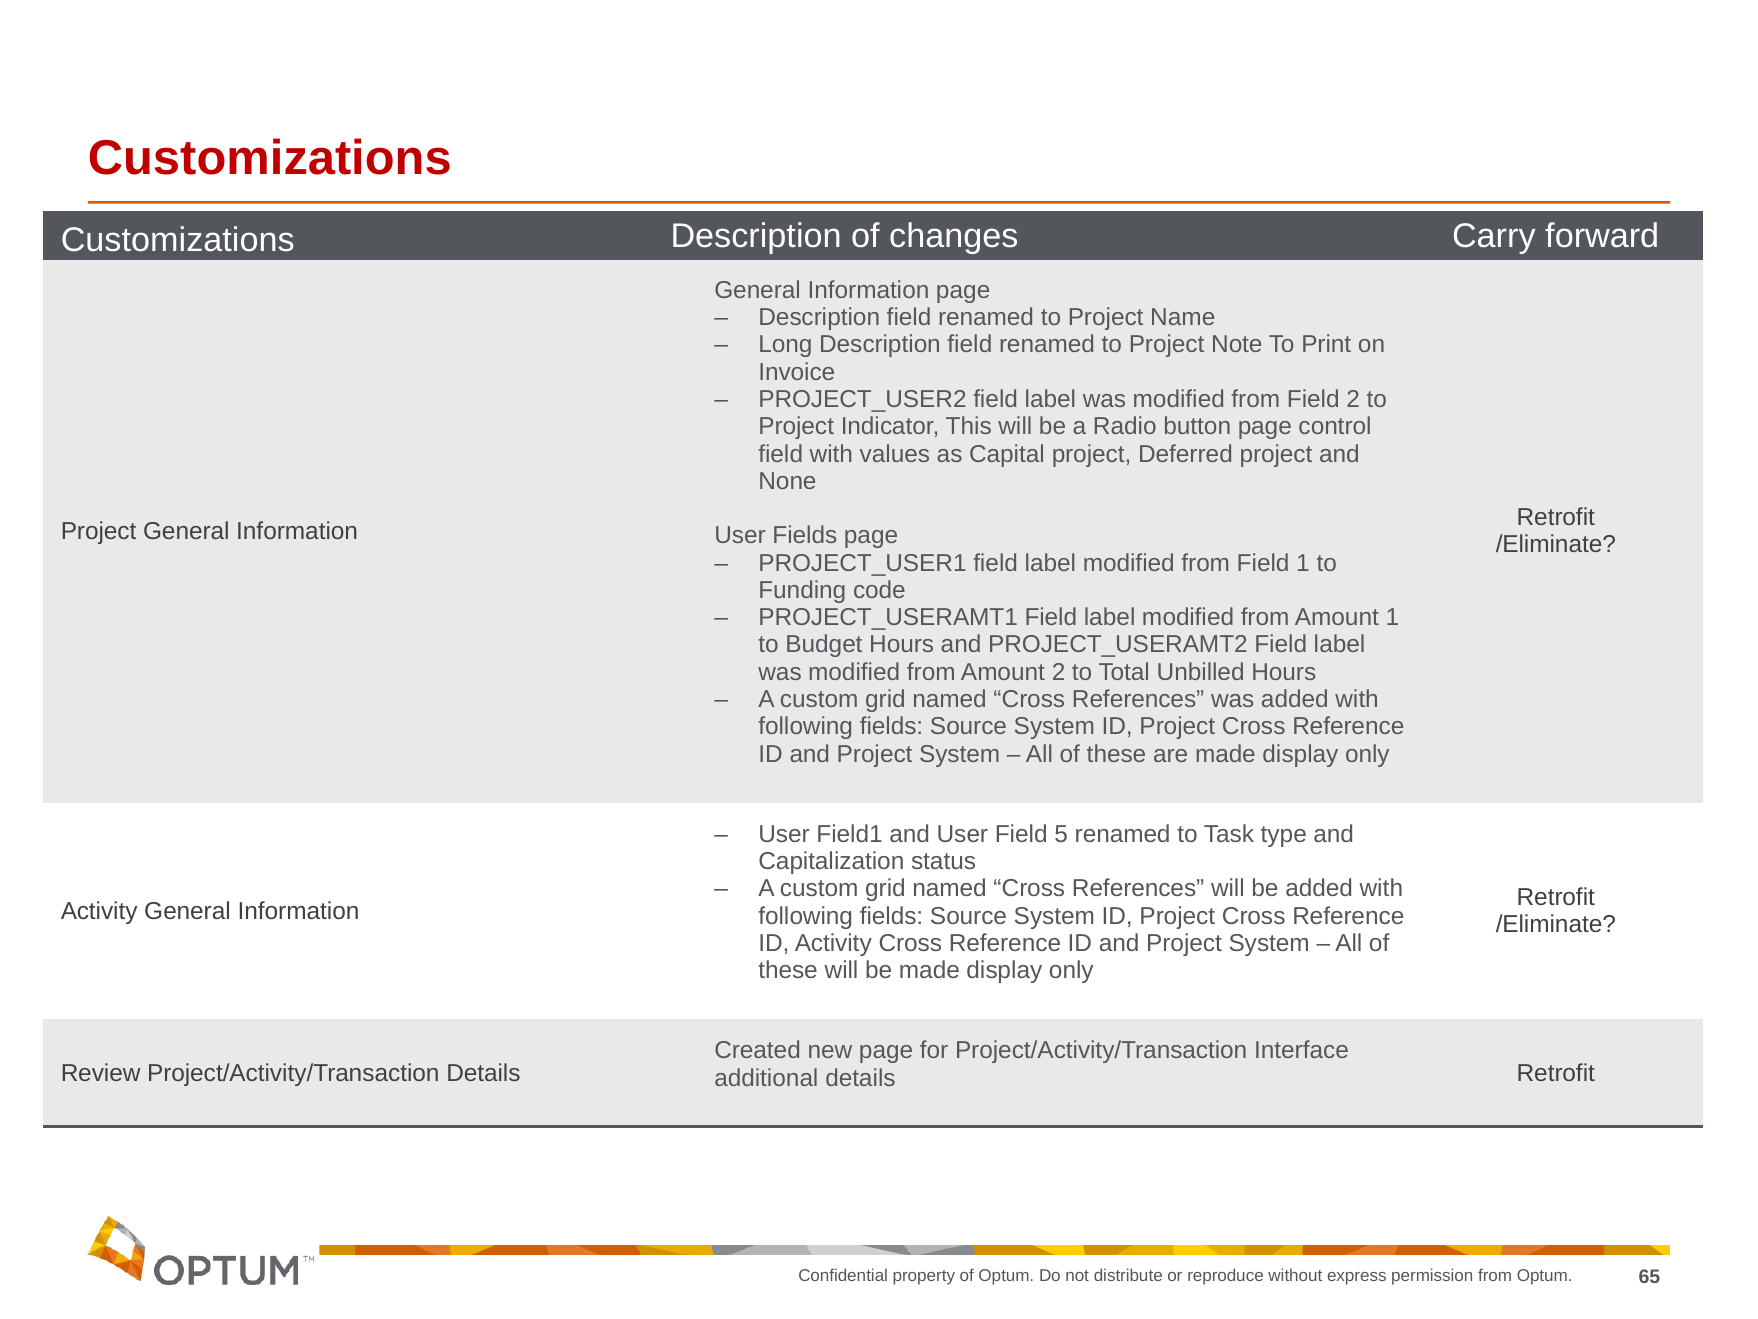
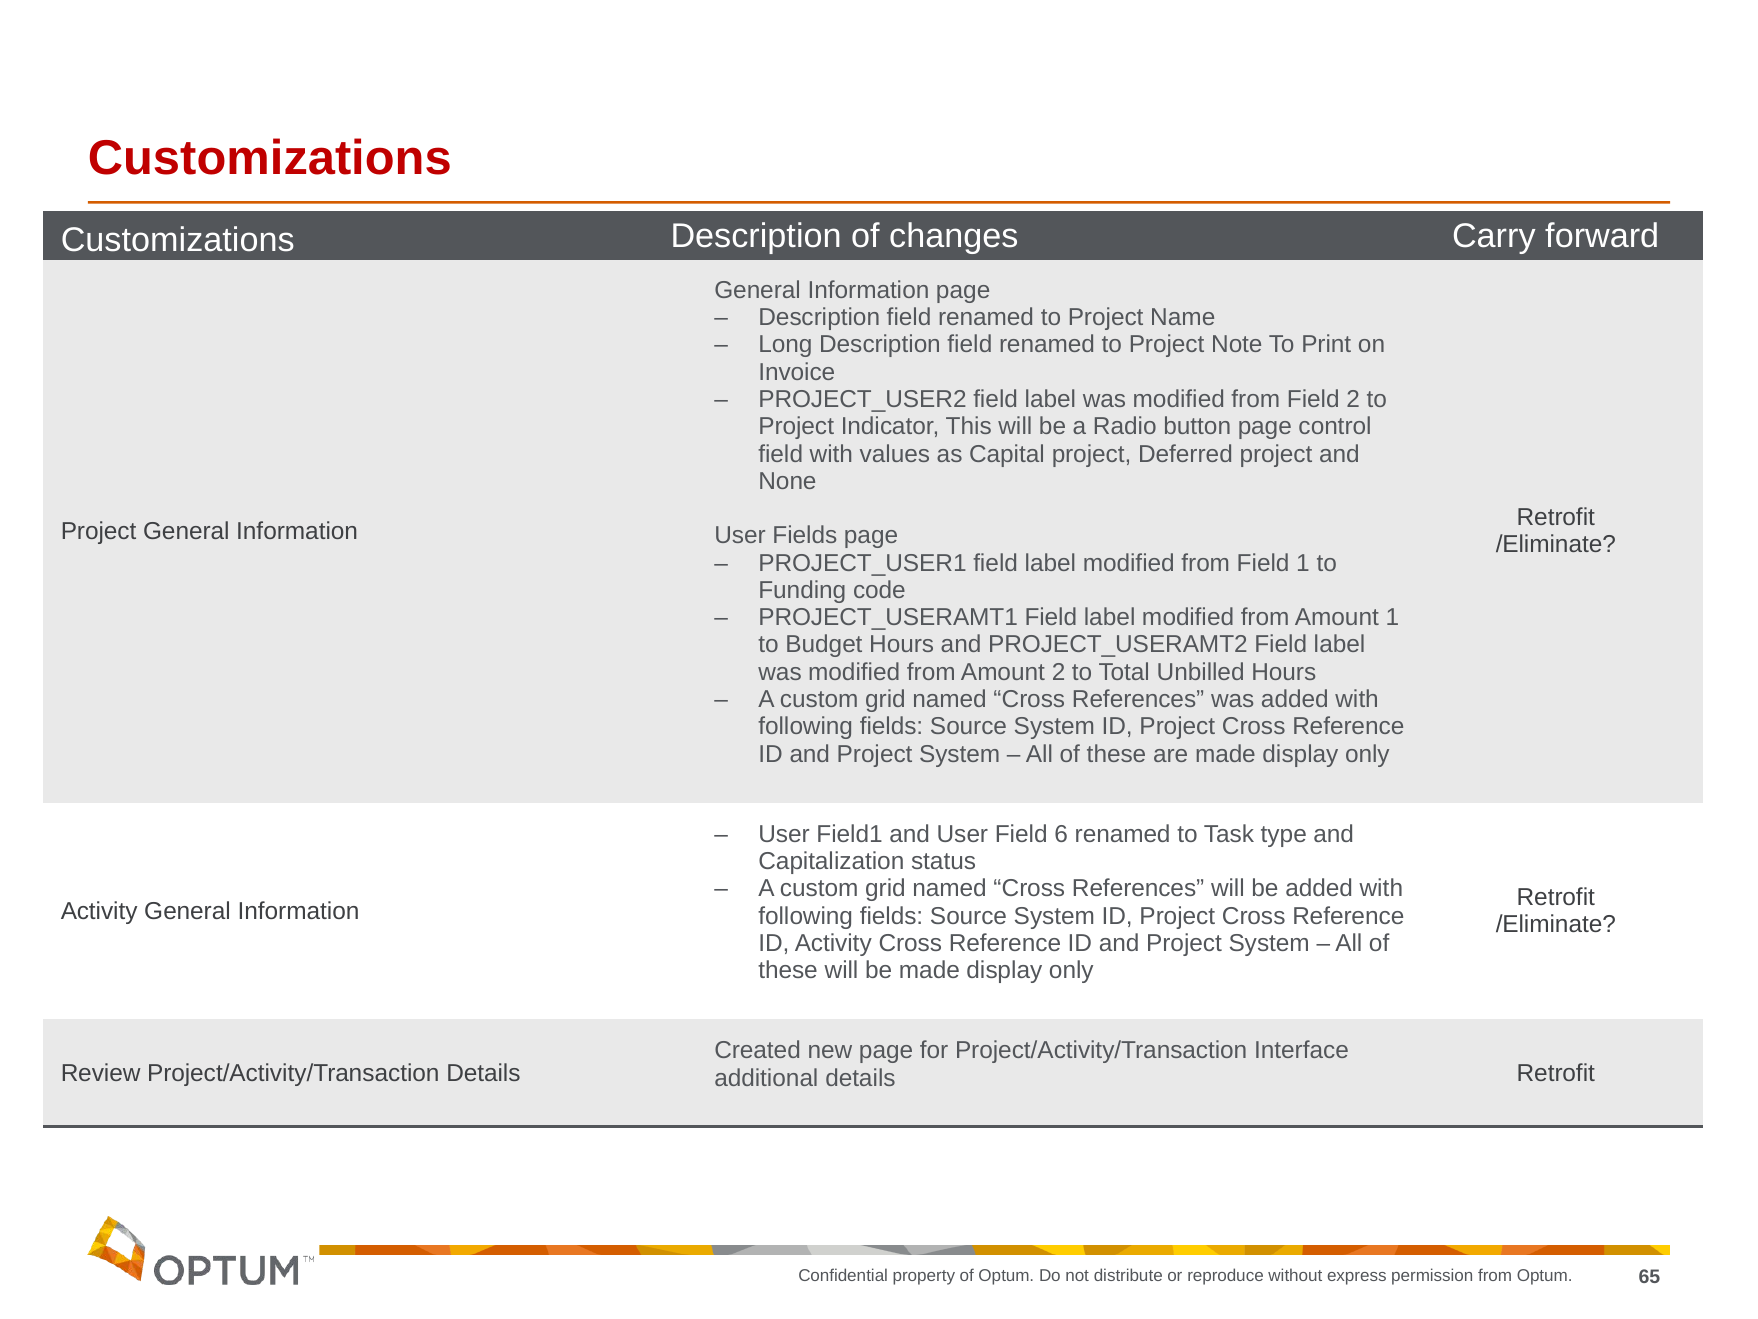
5: 5 -> 6
